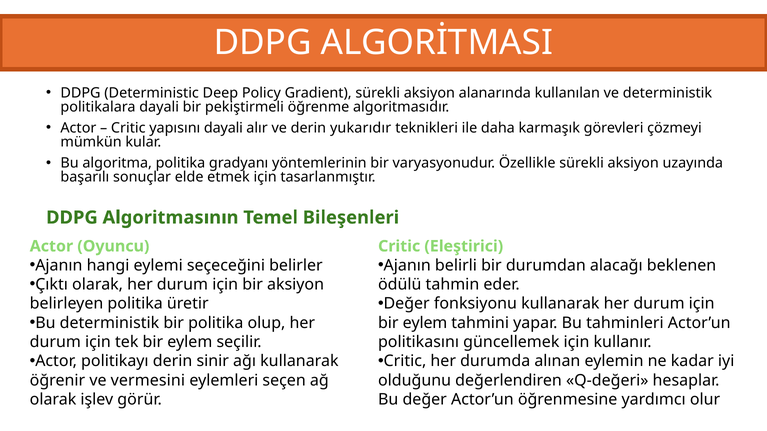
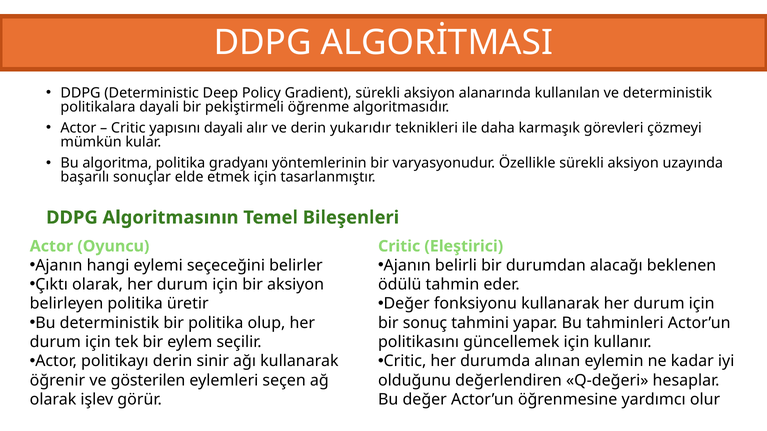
eylem at (425, 323): eylem -> sonuç
vermesini: vermesini -> gösterilen
